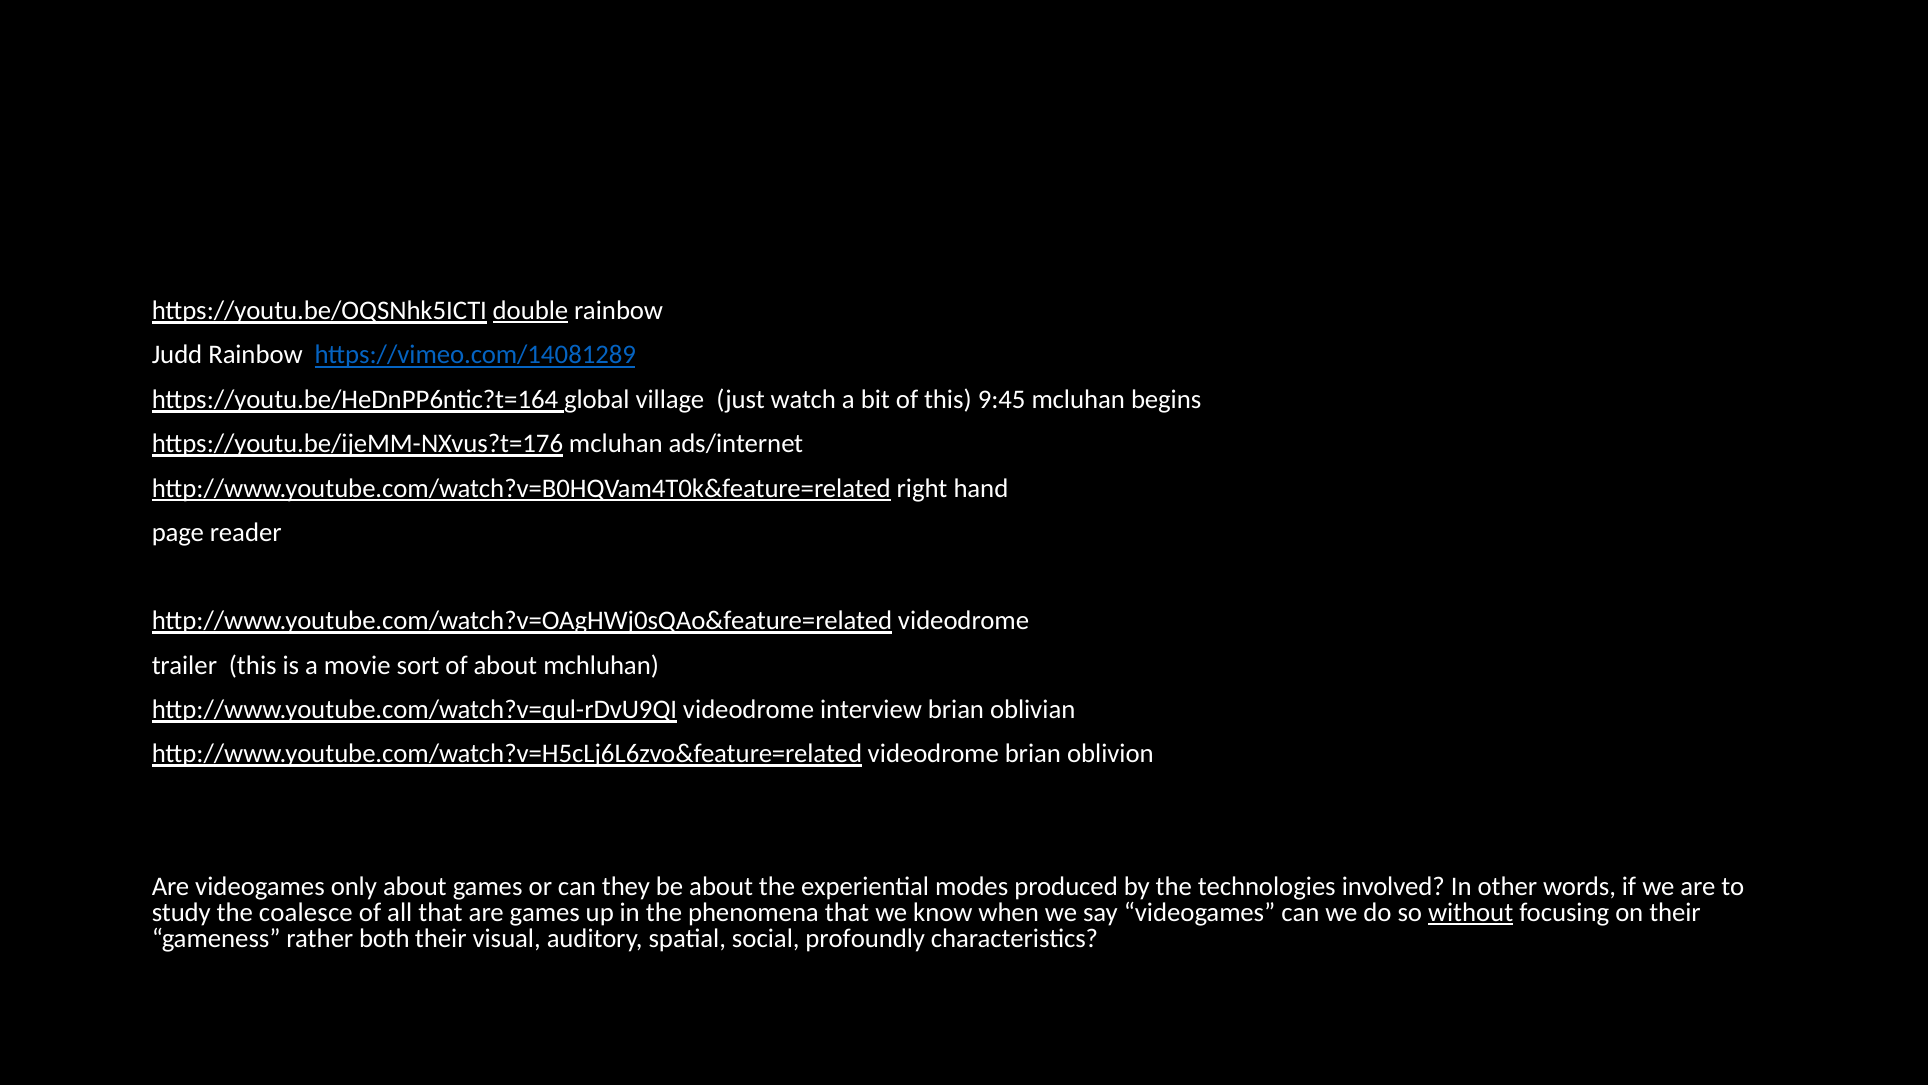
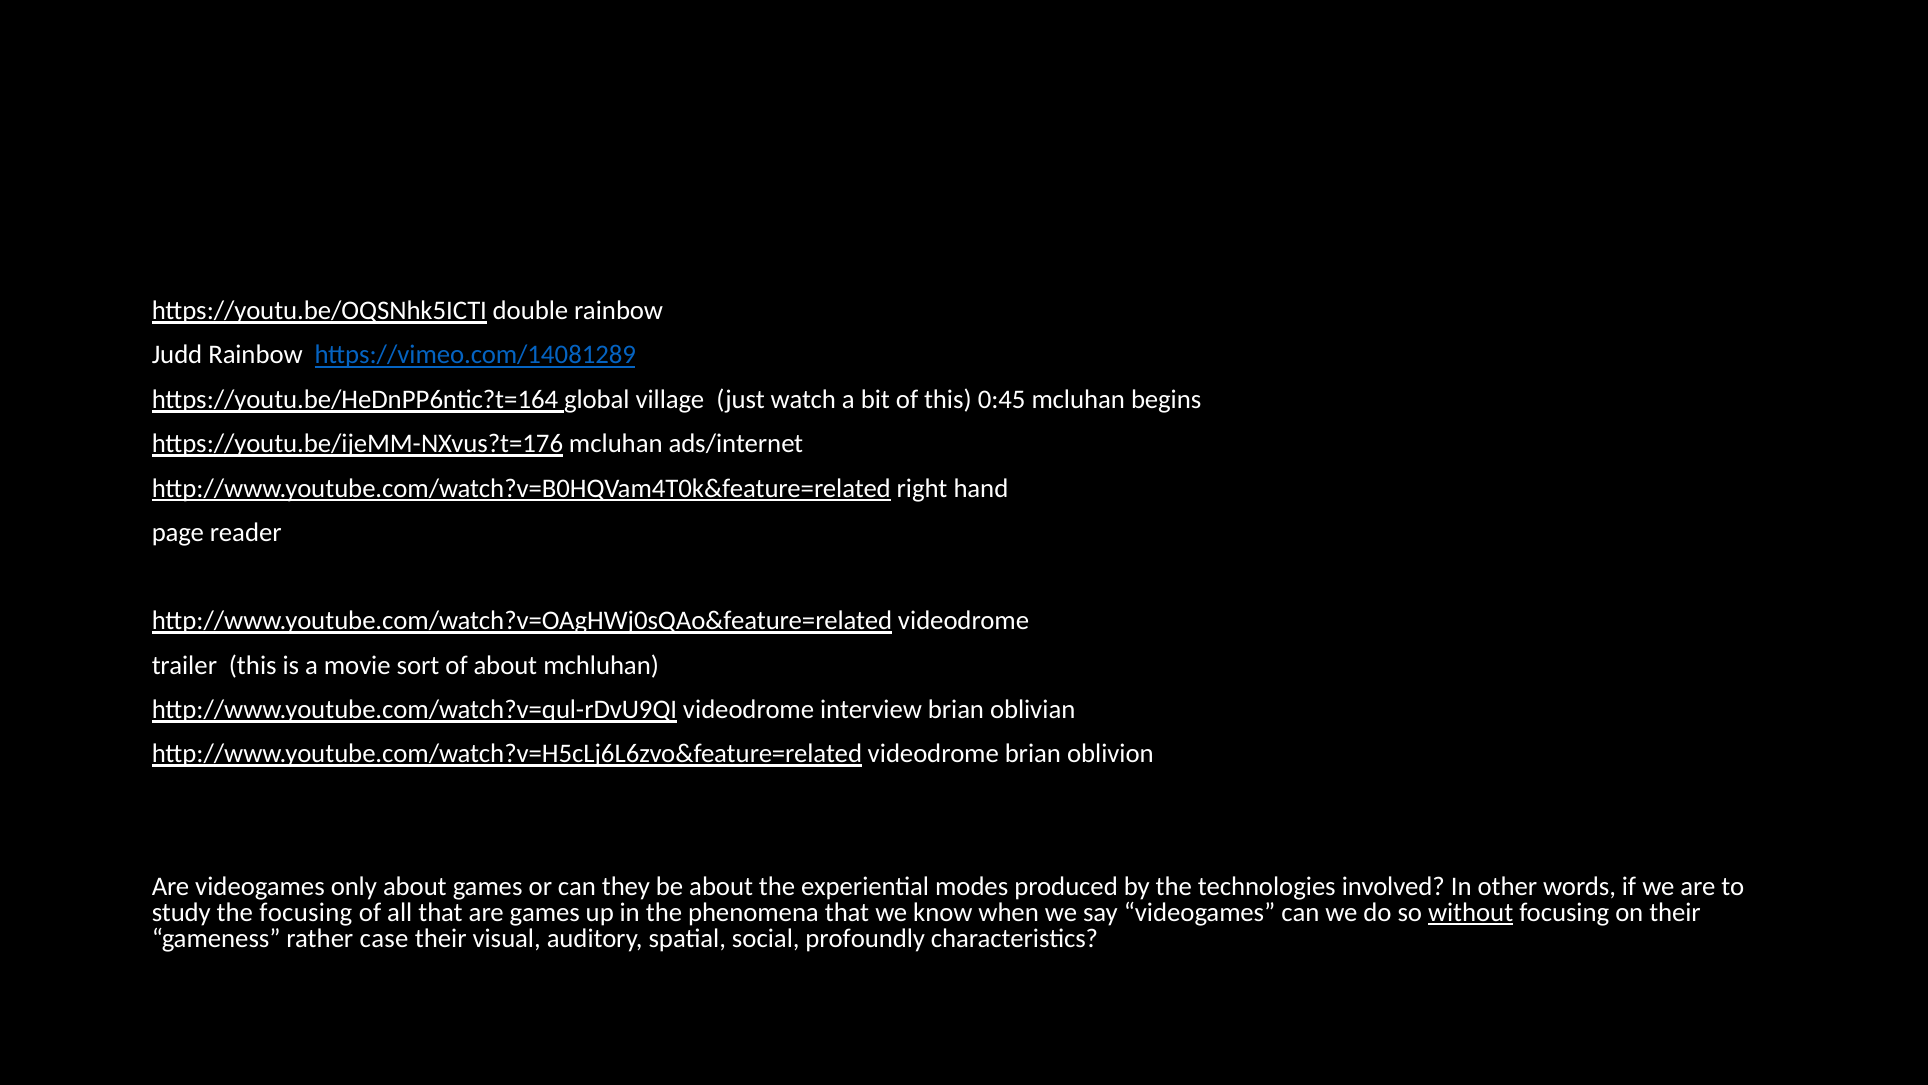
double underline: present -> none
9:45: 9:45 -> 0:45
the coalesce: coalesce -> focusing
both: both -> case
